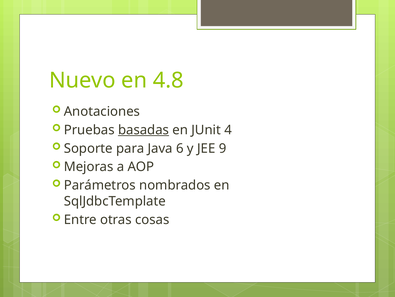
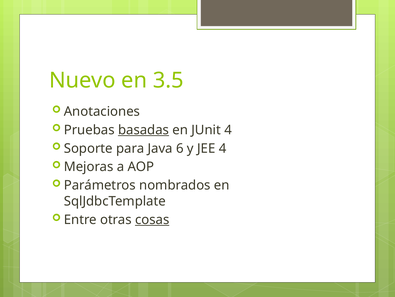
4.8: 4.8 -> 3.5
JEE 9: 9 -> 4
cosas underline: none -> present
